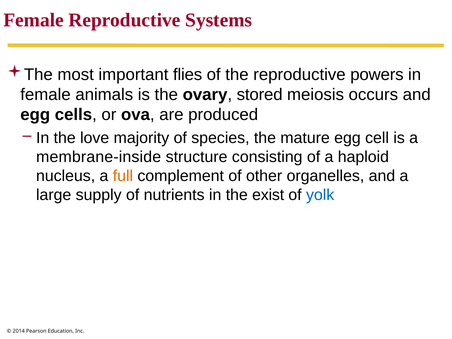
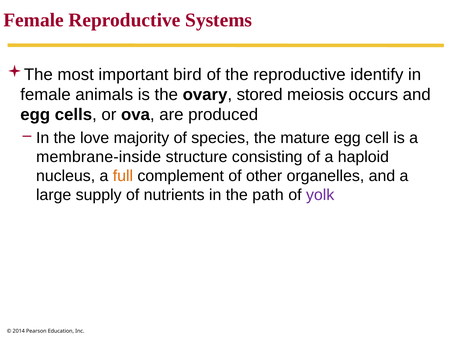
flies: flies -> bird
powers: powers -> identify
exist: exist -> path
yolk colour: blue -> purple
